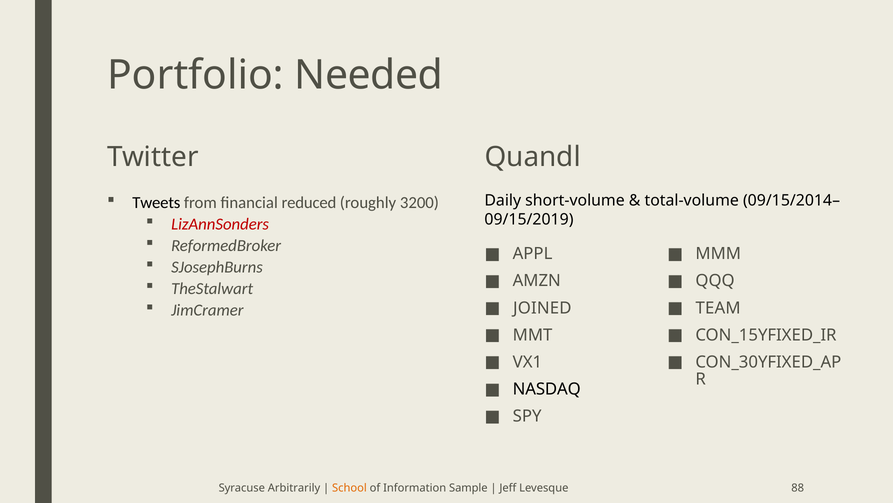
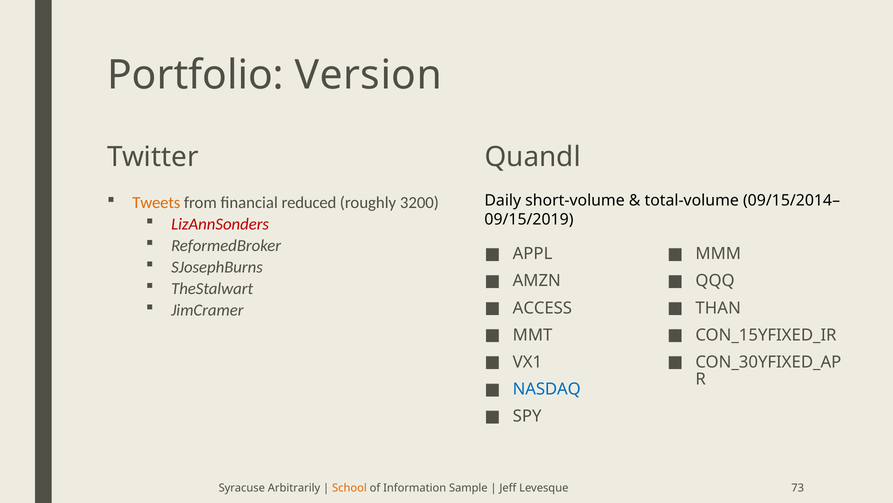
Needed: Needed -> Version
Tweets colour: black -> orange
JOINED: JOINED -> ACCESS
TEAM: TEAM -> THAN
NASDAQ colour: black -> blue
88: 88 -> 73
